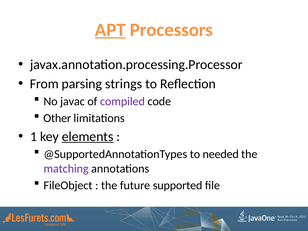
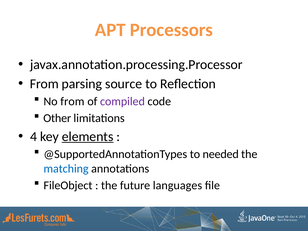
APT underline: present -> none
strings: strings -> source
No javac: javac -> from
1: 1 -> 4
matching colour: purple -> blue
supported: supported -> languages
